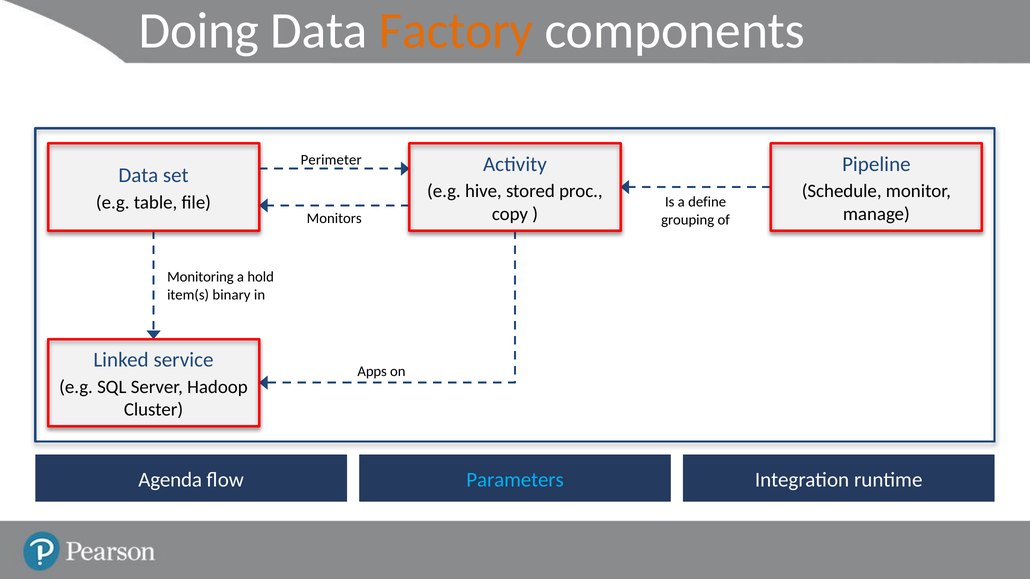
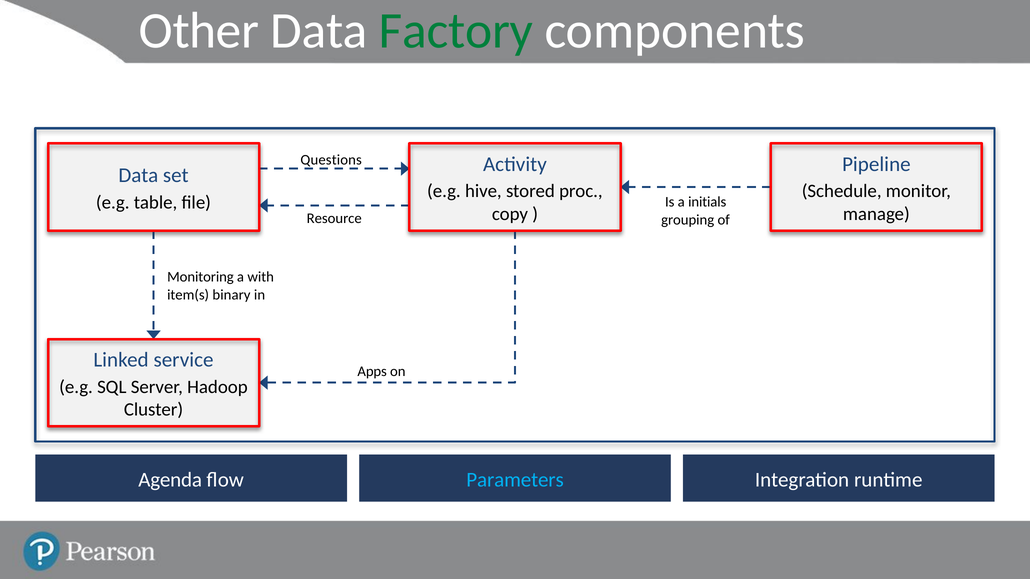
Doing: Doing -> Other
Factory colour: orange -> green
Perimeter: Perimeter -> Questions
define: define -> initials
Monitors: Monitors -> Resource
hold: hold -> with
